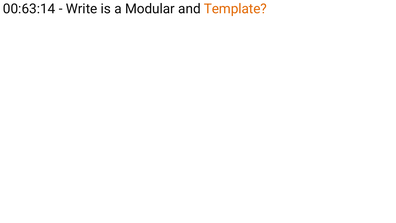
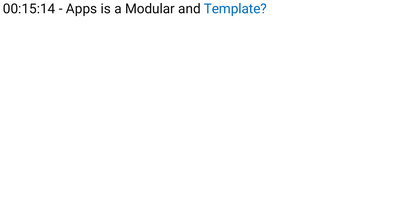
00:63:14: 00:63:14 -> 00:15:14
Write: Write -> Apps
Template colour: orange -> blue
